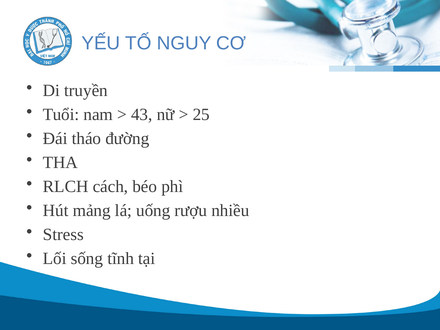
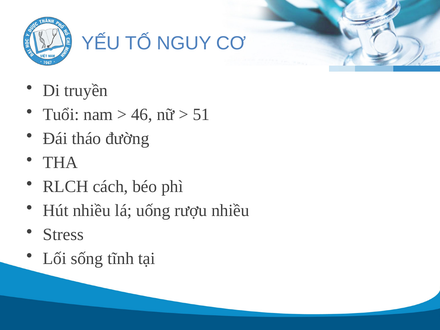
43: 43 -> 46
25: 25 -> 51
Hút mảng: mảng -> nhiều
